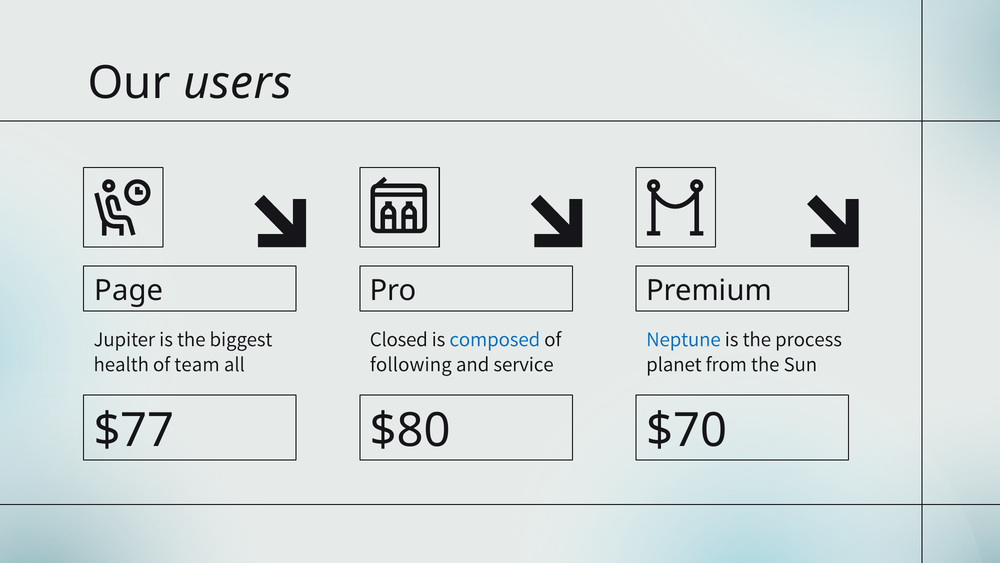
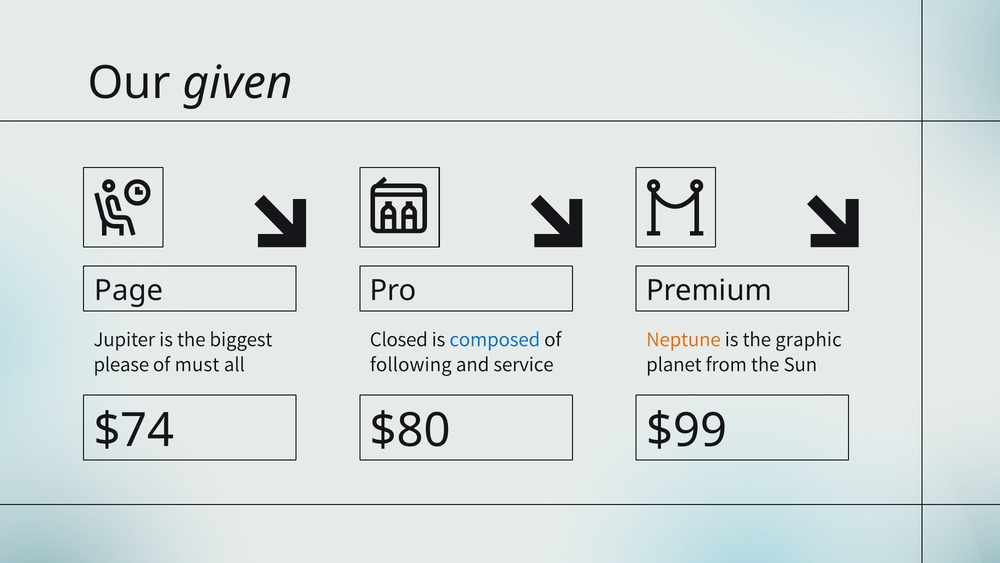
users: users -> given
Neptune colour: blue -> orange
process: process -> graphic
health: health -> please
team: team -> must
$77: $77 -> $74
$70: $70 -> $99
